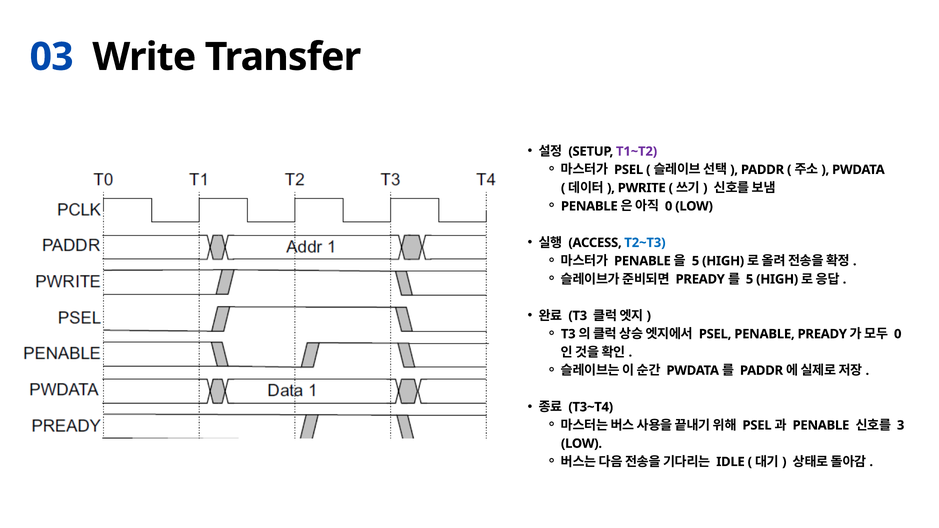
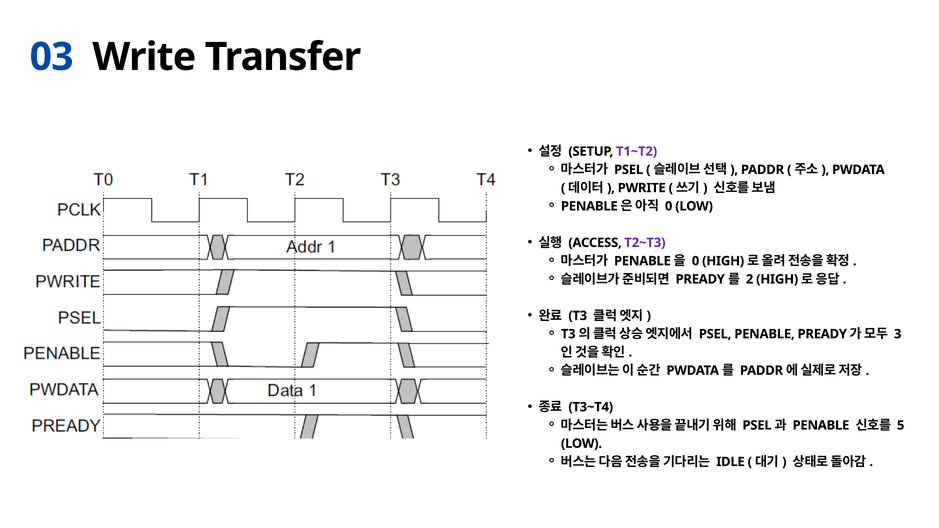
T2~T3 colour: blue -> purple
5 at (696, 261): 5 -> 0
5 at (750, 279): 5 -> 2
0 at (898, 334): 0 -> 3
3: 3 -> 5
